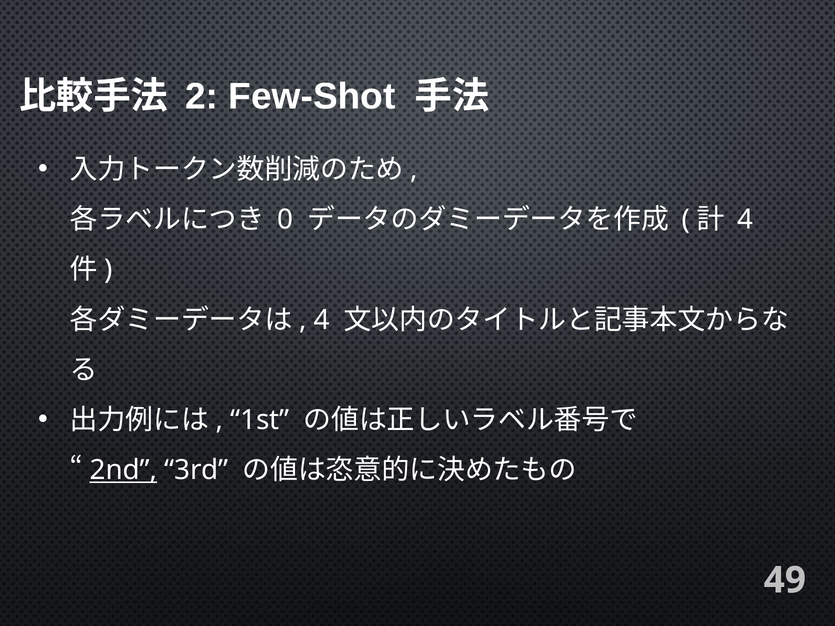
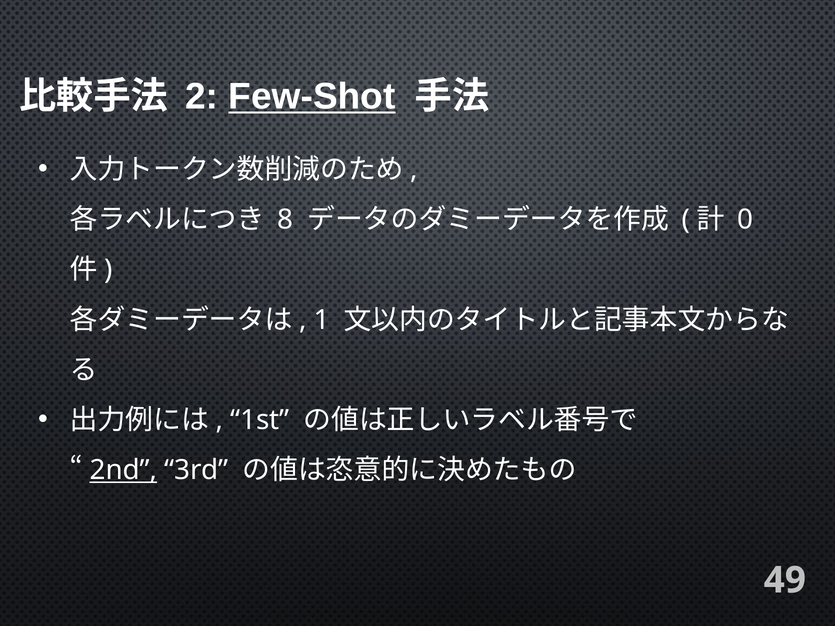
Few-Shot underline: none -> present
0: 0 -> 8
4 at (745, 220): 4 -> 0
4 at (322, 320): 4 -> 1
